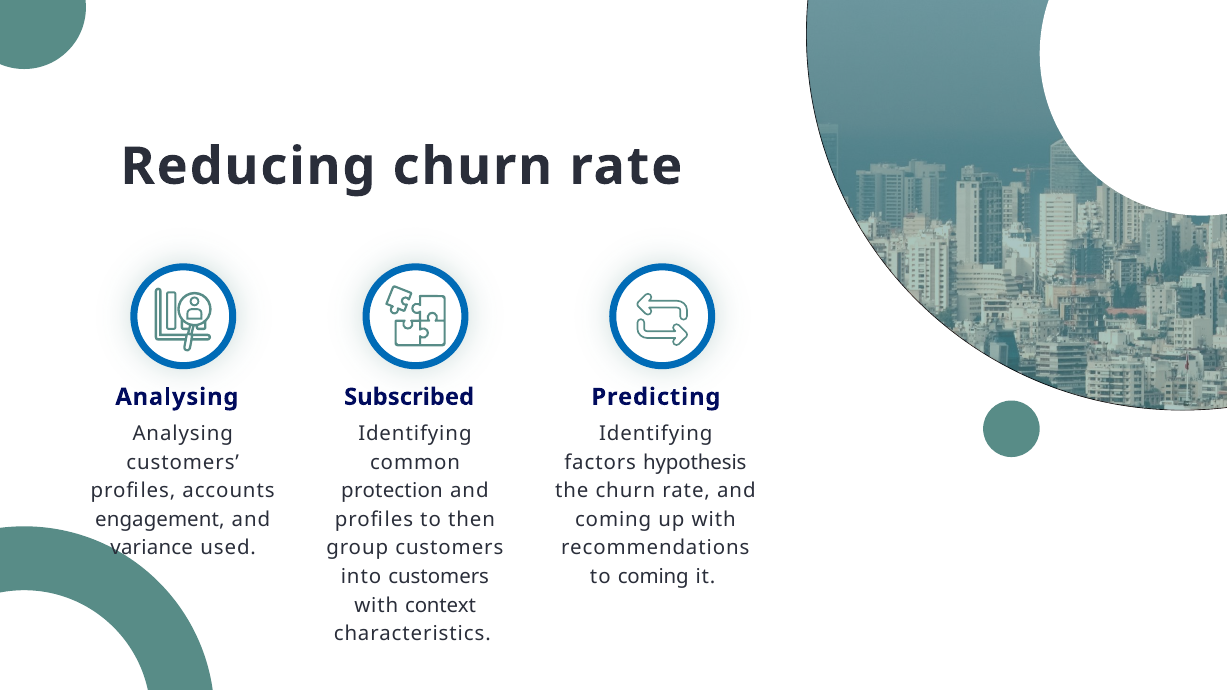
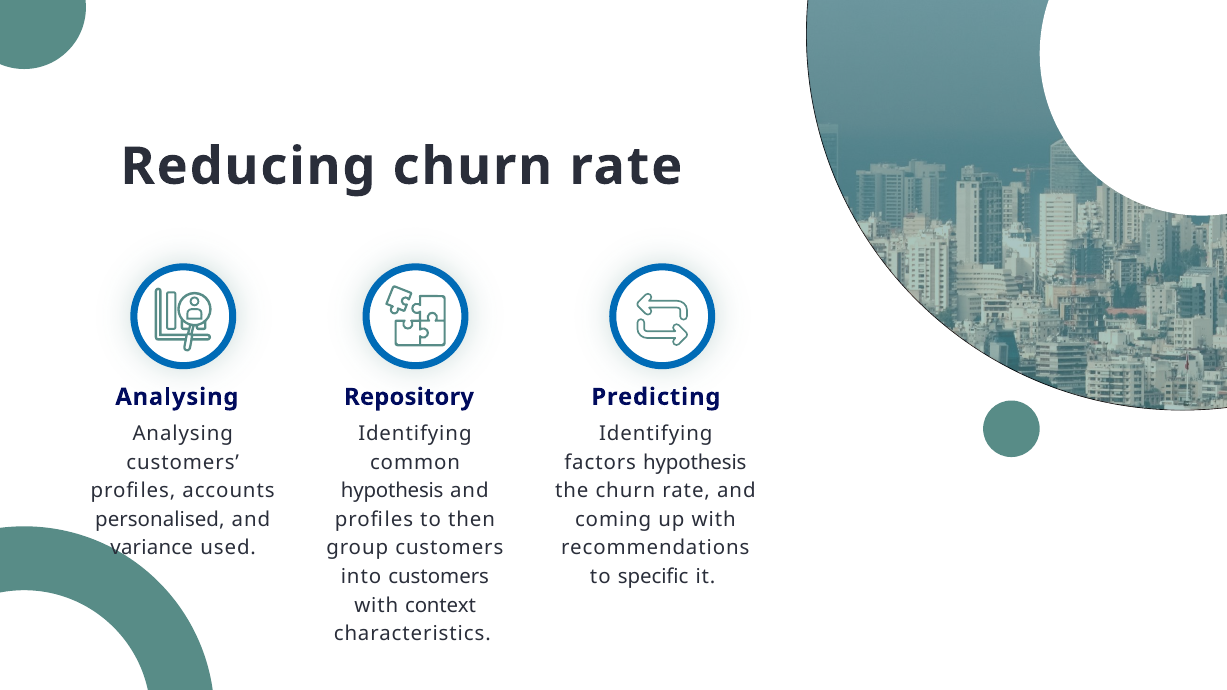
Subscribed: Subscribed -> Repository
protection at (392, 491): protection -> hypothesis
engagement: engagement -> personalised
to coming: coming -> specific
